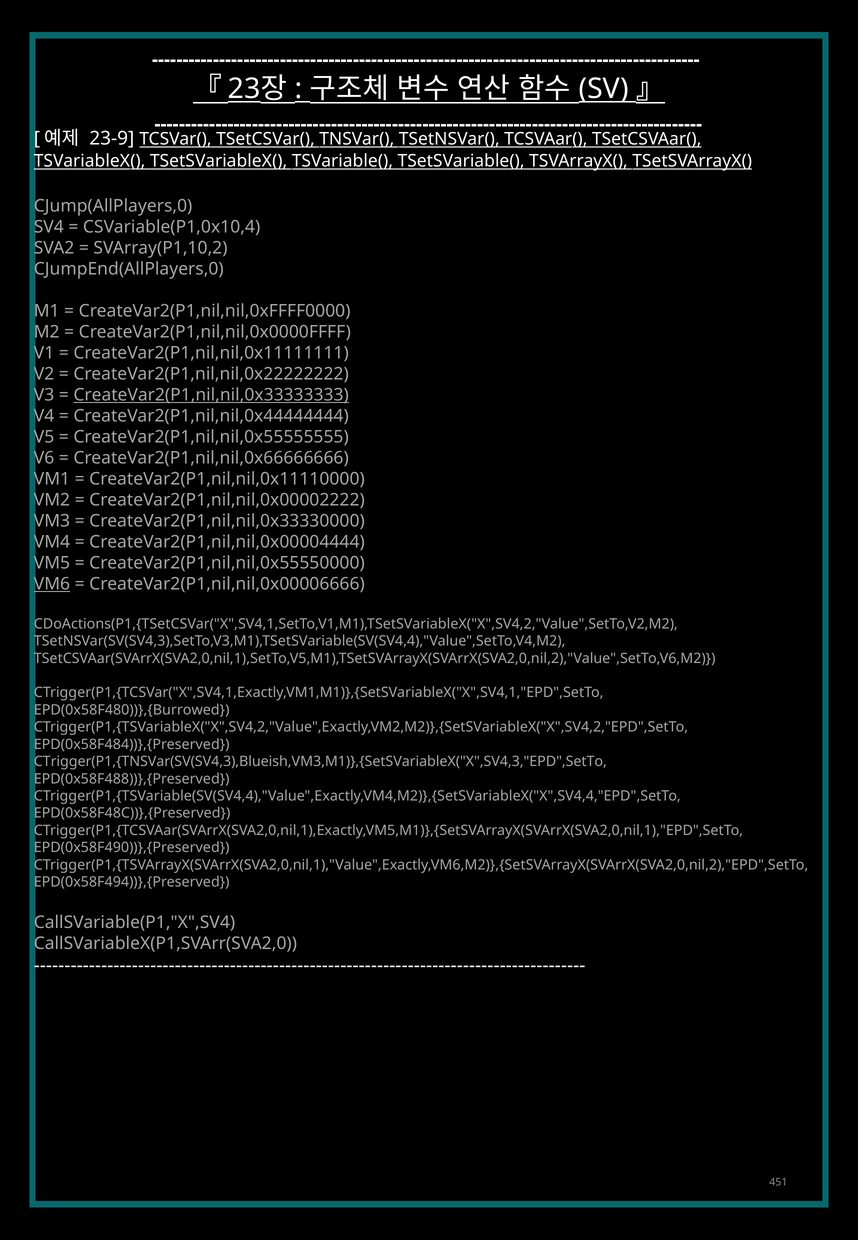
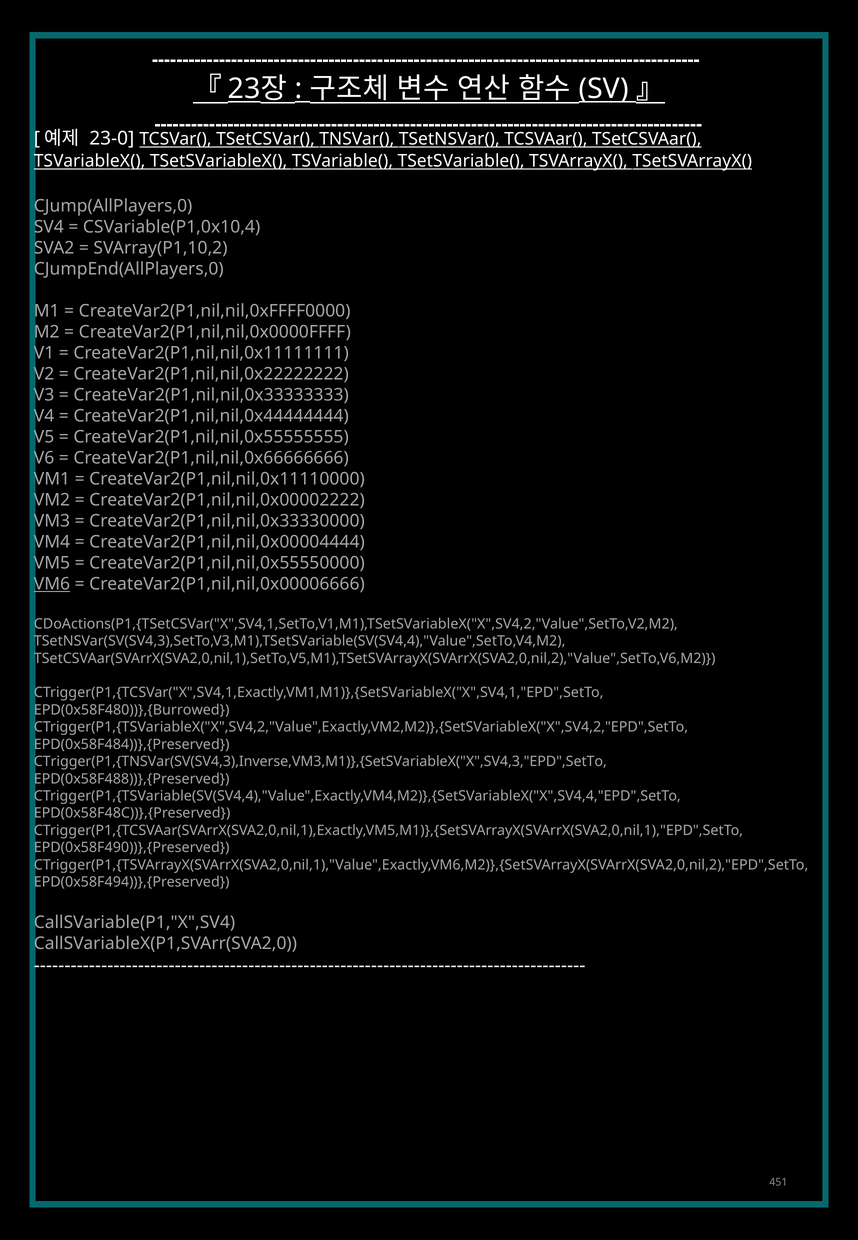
23-9: 23-9 -> 23-0
CreateVar2(P1,nil,nil,0x33333333 underline: present -> none
CTrigger(P1,{TNSVar(SV(SV4,3),Blueish,VM3,M1)},{SetSVariableX("X",SV4,3,"EPD",SetTo: CTrigger(P1,{TNSVar(SV(SV4,3),Blueish,VM3,M1)},{SetSVariableX("X",SV4,3,"EPD",SetTo -> CTrigger(P1,{TNSVar(SV(SV4,3),Inverse,VM3,M1)},{SetSVariableX("X",SV4,3,"EPD",SetTo
